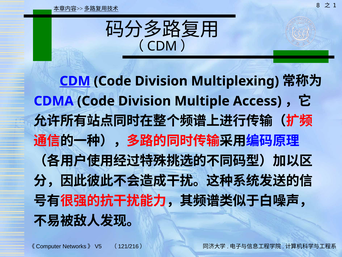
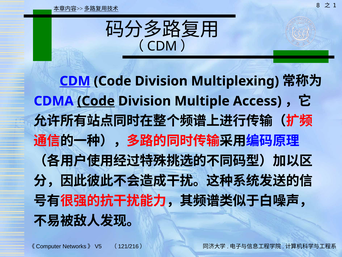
Code at (96, 101) underline: none -> present
